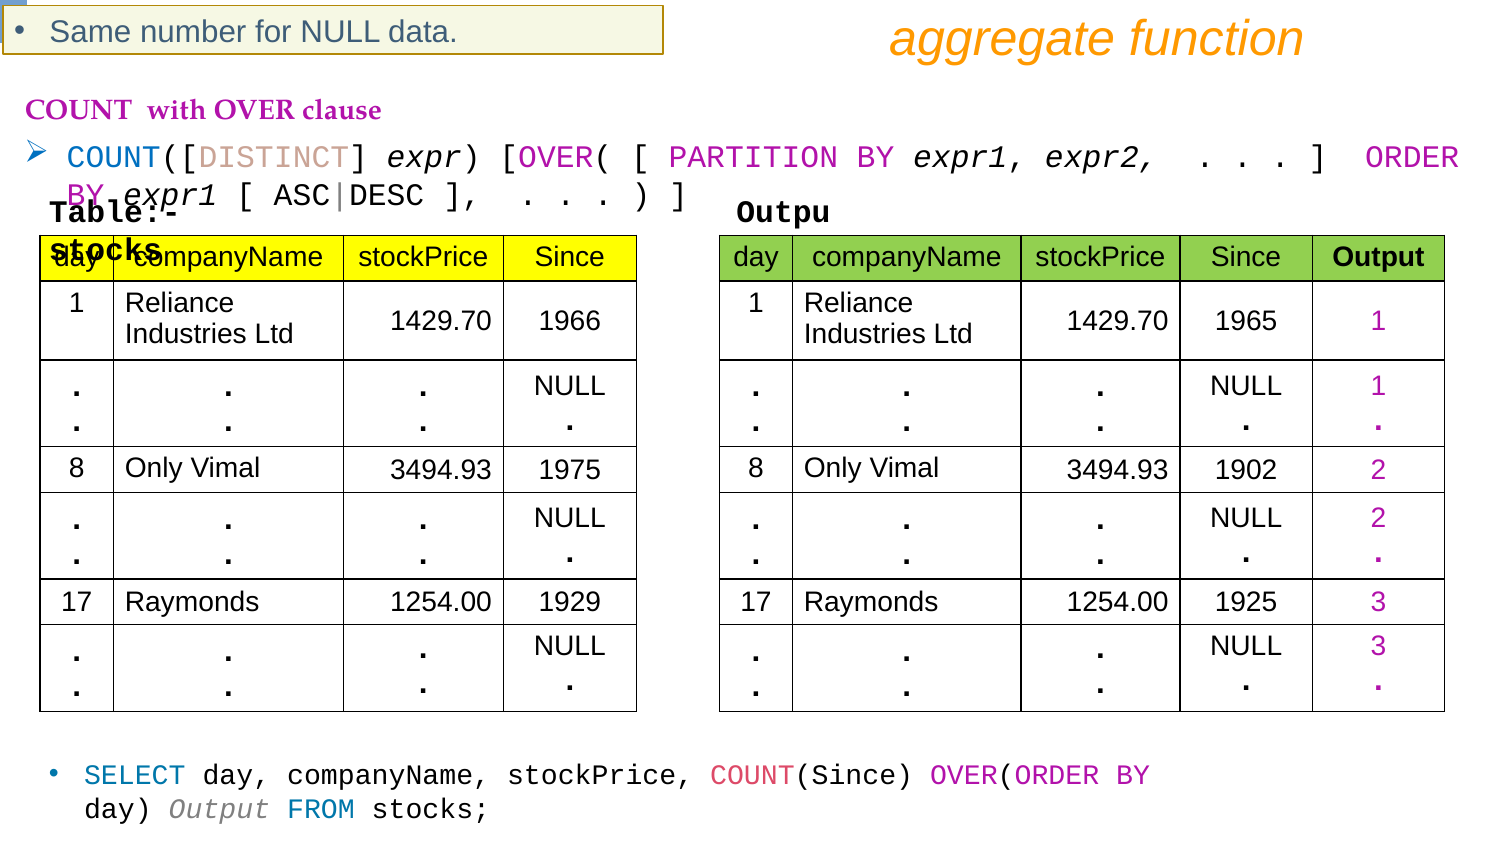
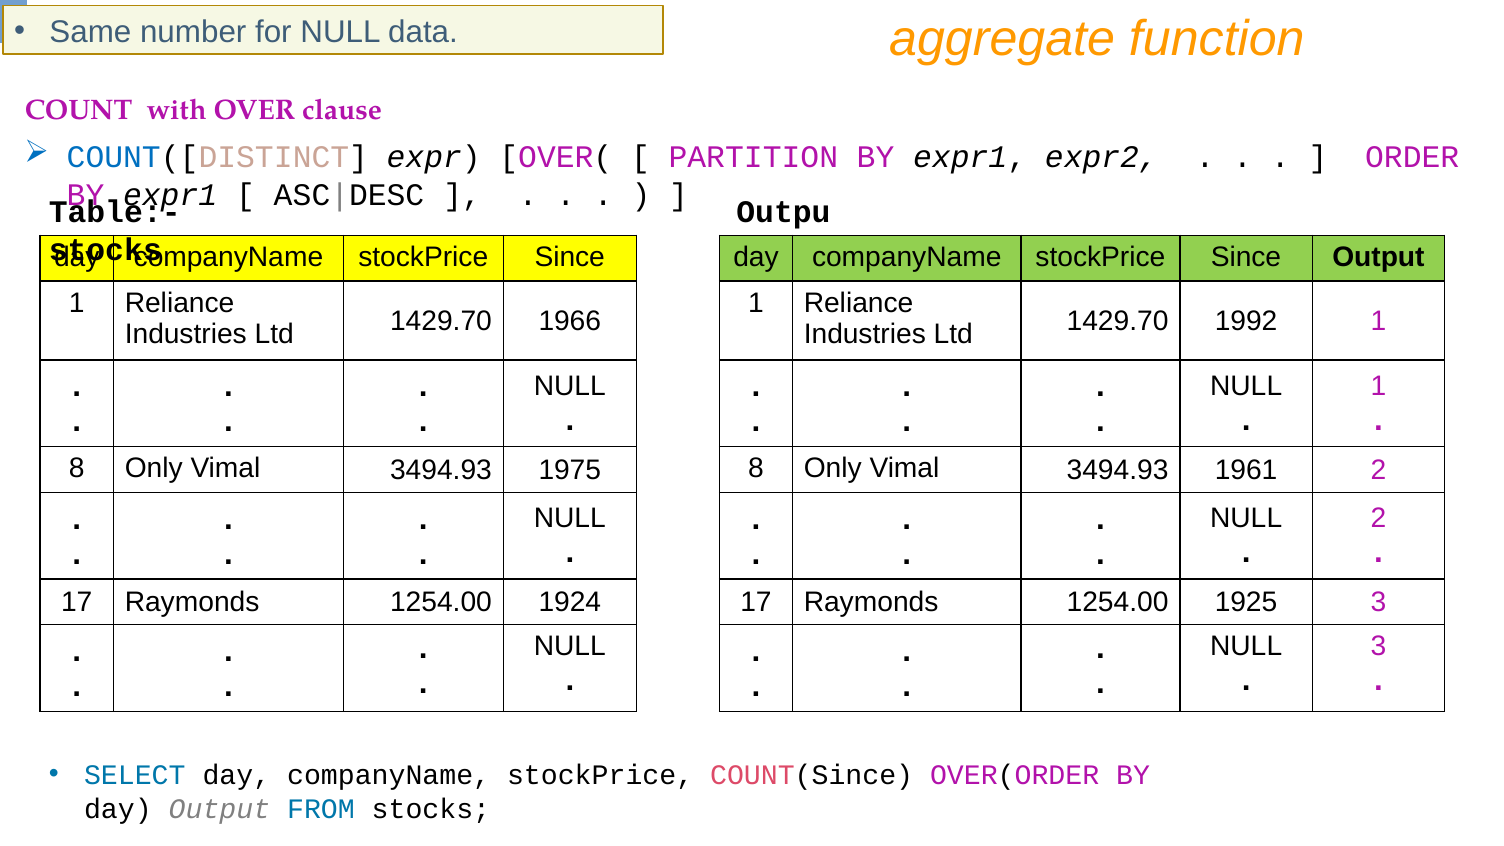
1965: 1965 -> 1992
1902: 1902 -> 1961
1929: 1929 -> 1924
